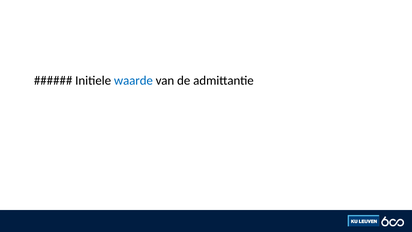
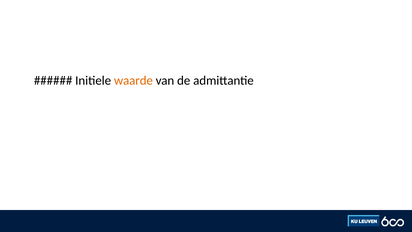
waarde colour: blue -> orange
